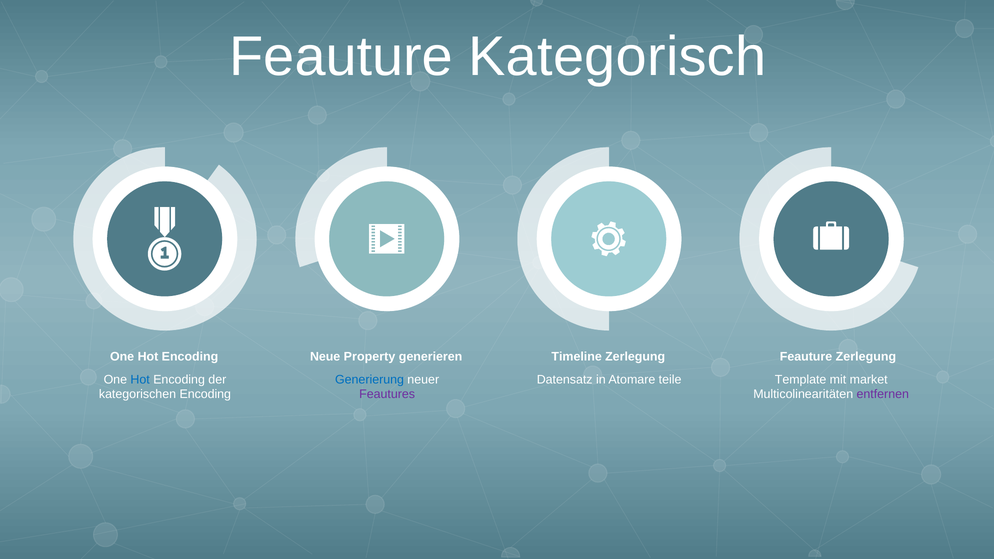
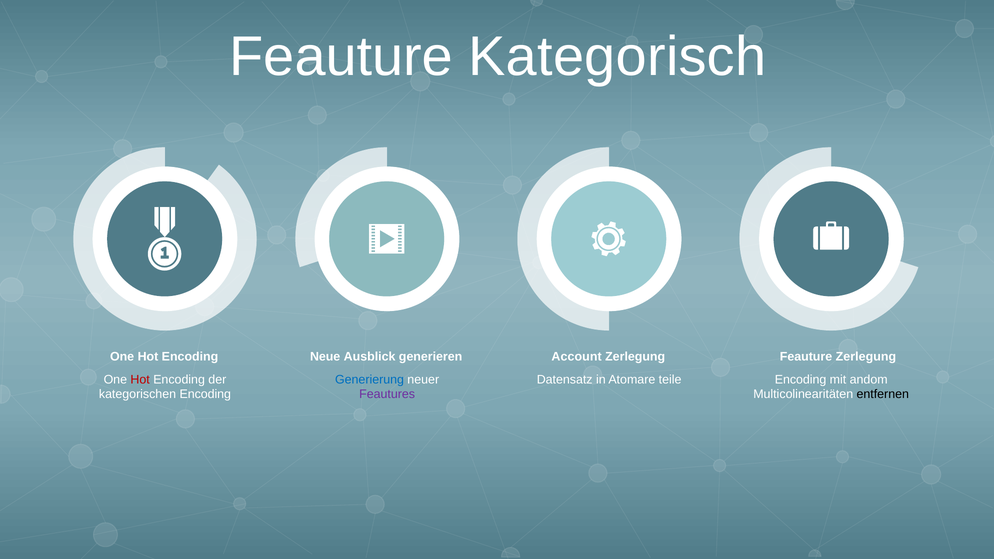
Property: Property -> Ausblick
Timeline: Timeline -> Account
Hot at (140, 380) colour: blue -> red
Template at (801, 380): Template -> Encoding
market: market -> andom
entfernen colour: purple -> black
